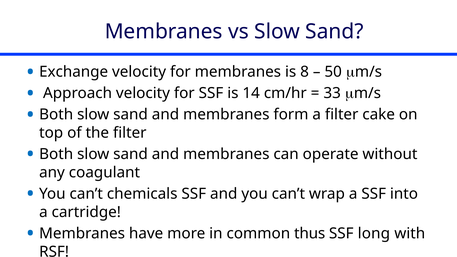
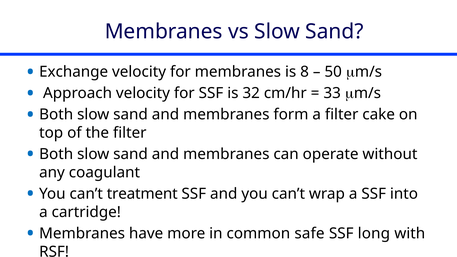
14: 14 -> 32
chemicals: chemicals -> treatment
thus: thus -> safe
